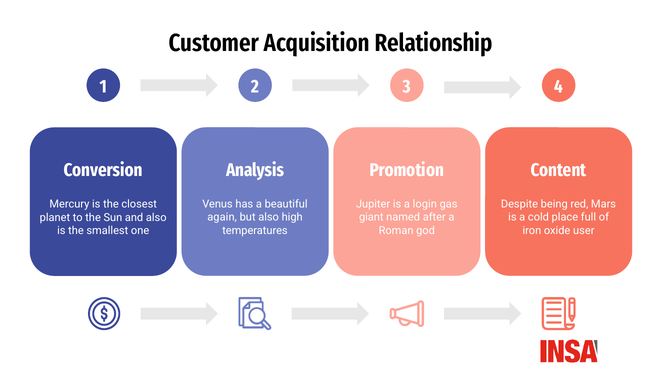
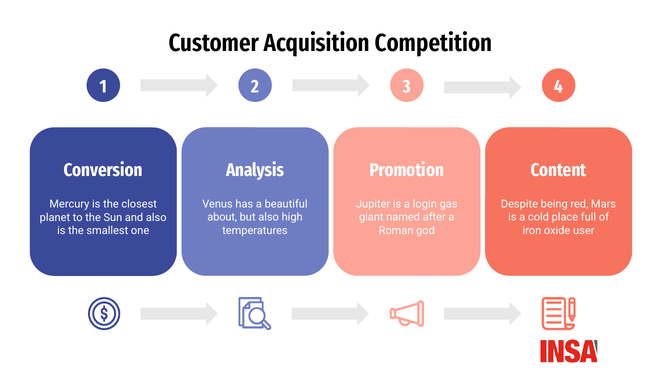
Relationship: Relationship -> Competition
again: again -> about
